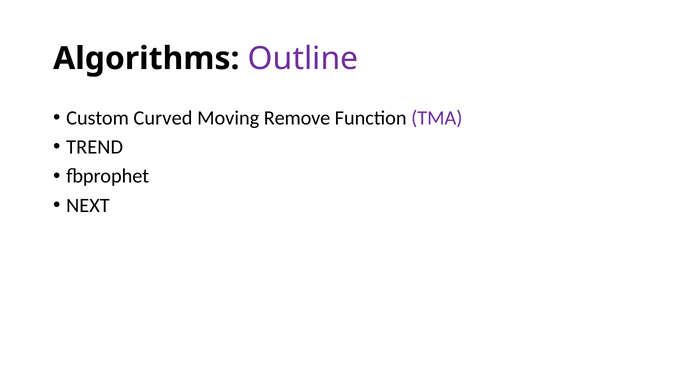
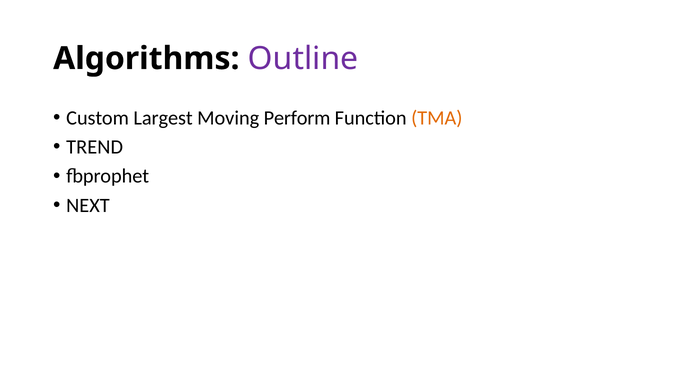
Curved: Curved -> Largest
Remove: Remove -> Perform
TMA colour: purple -> orange
